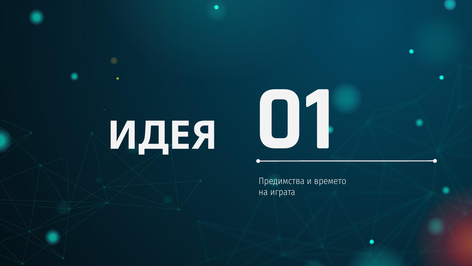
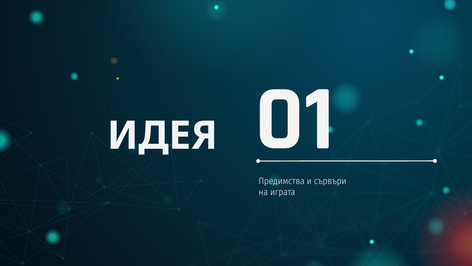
времето: времето -> сървъри
